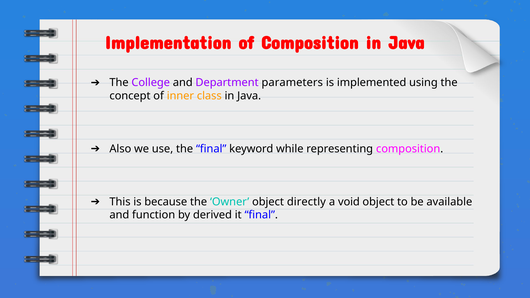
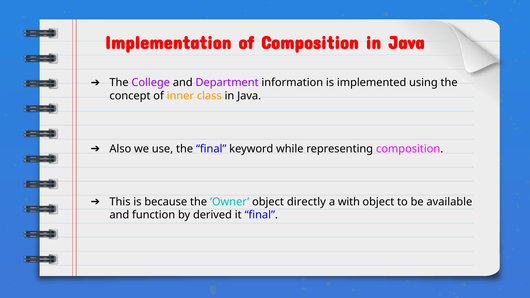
parameters: parameters -> information
void: void -> with
